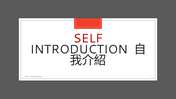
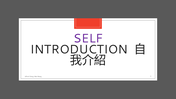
SELF colour: red -> purple
